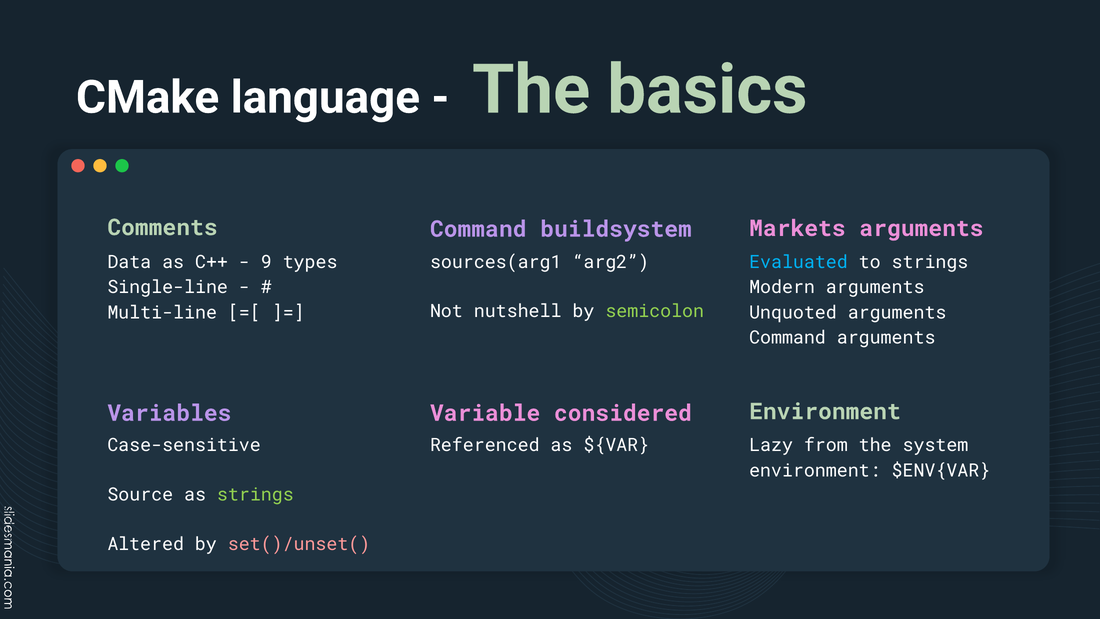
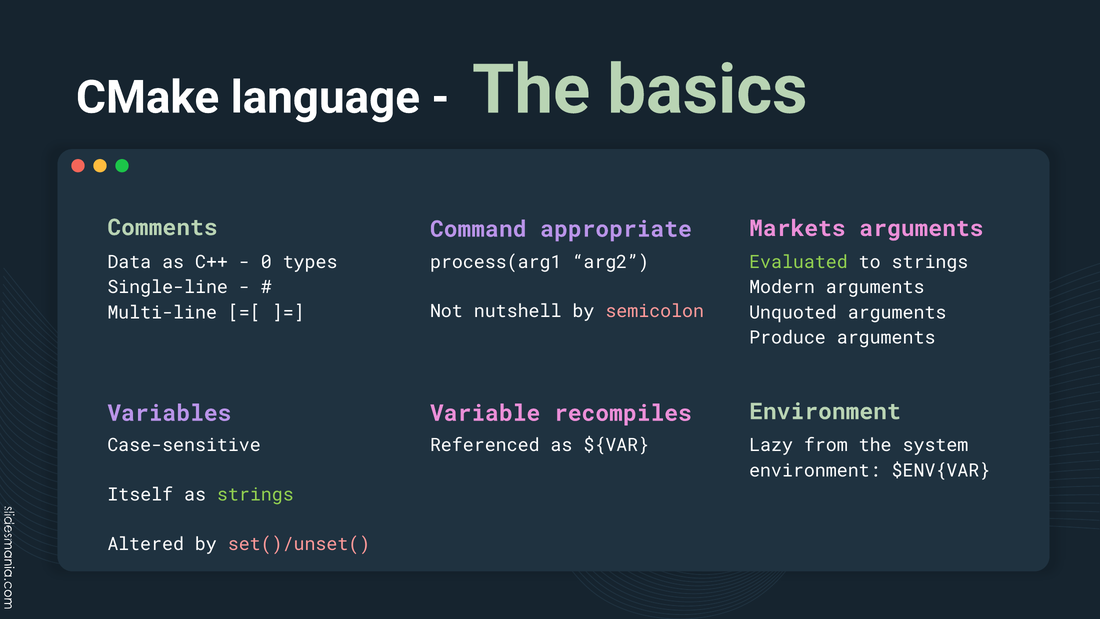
buildsystem: buildsystem -> appropriate
9: 9 -> 0
sources(arg1: sources(arg1 -> process(arg1
Evaluated colour: light blue -> light green
semicolon colour: light green -> pink
Command at (788, 338): Command -> Produce
considered: considered -> recompiles
Source: Source -> Itself
